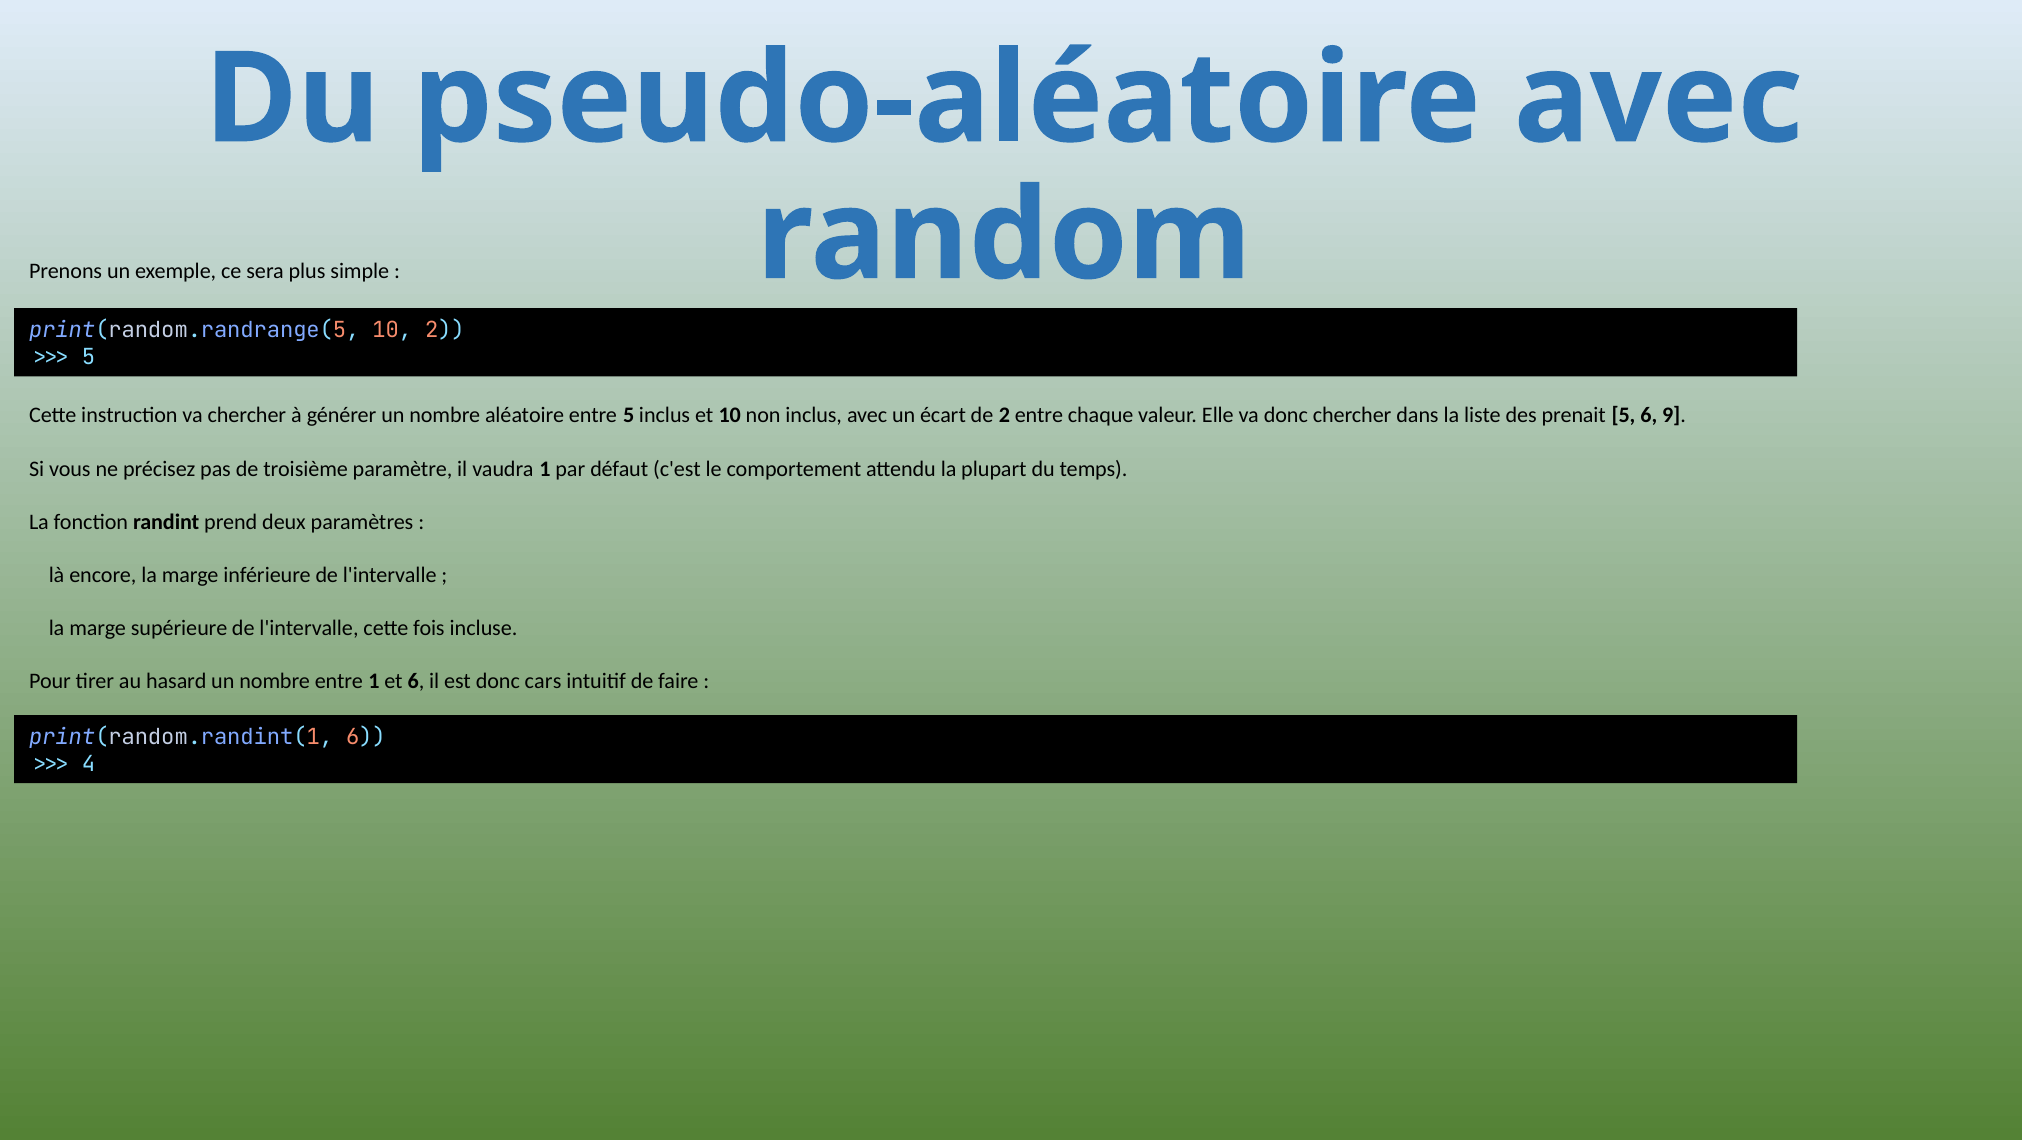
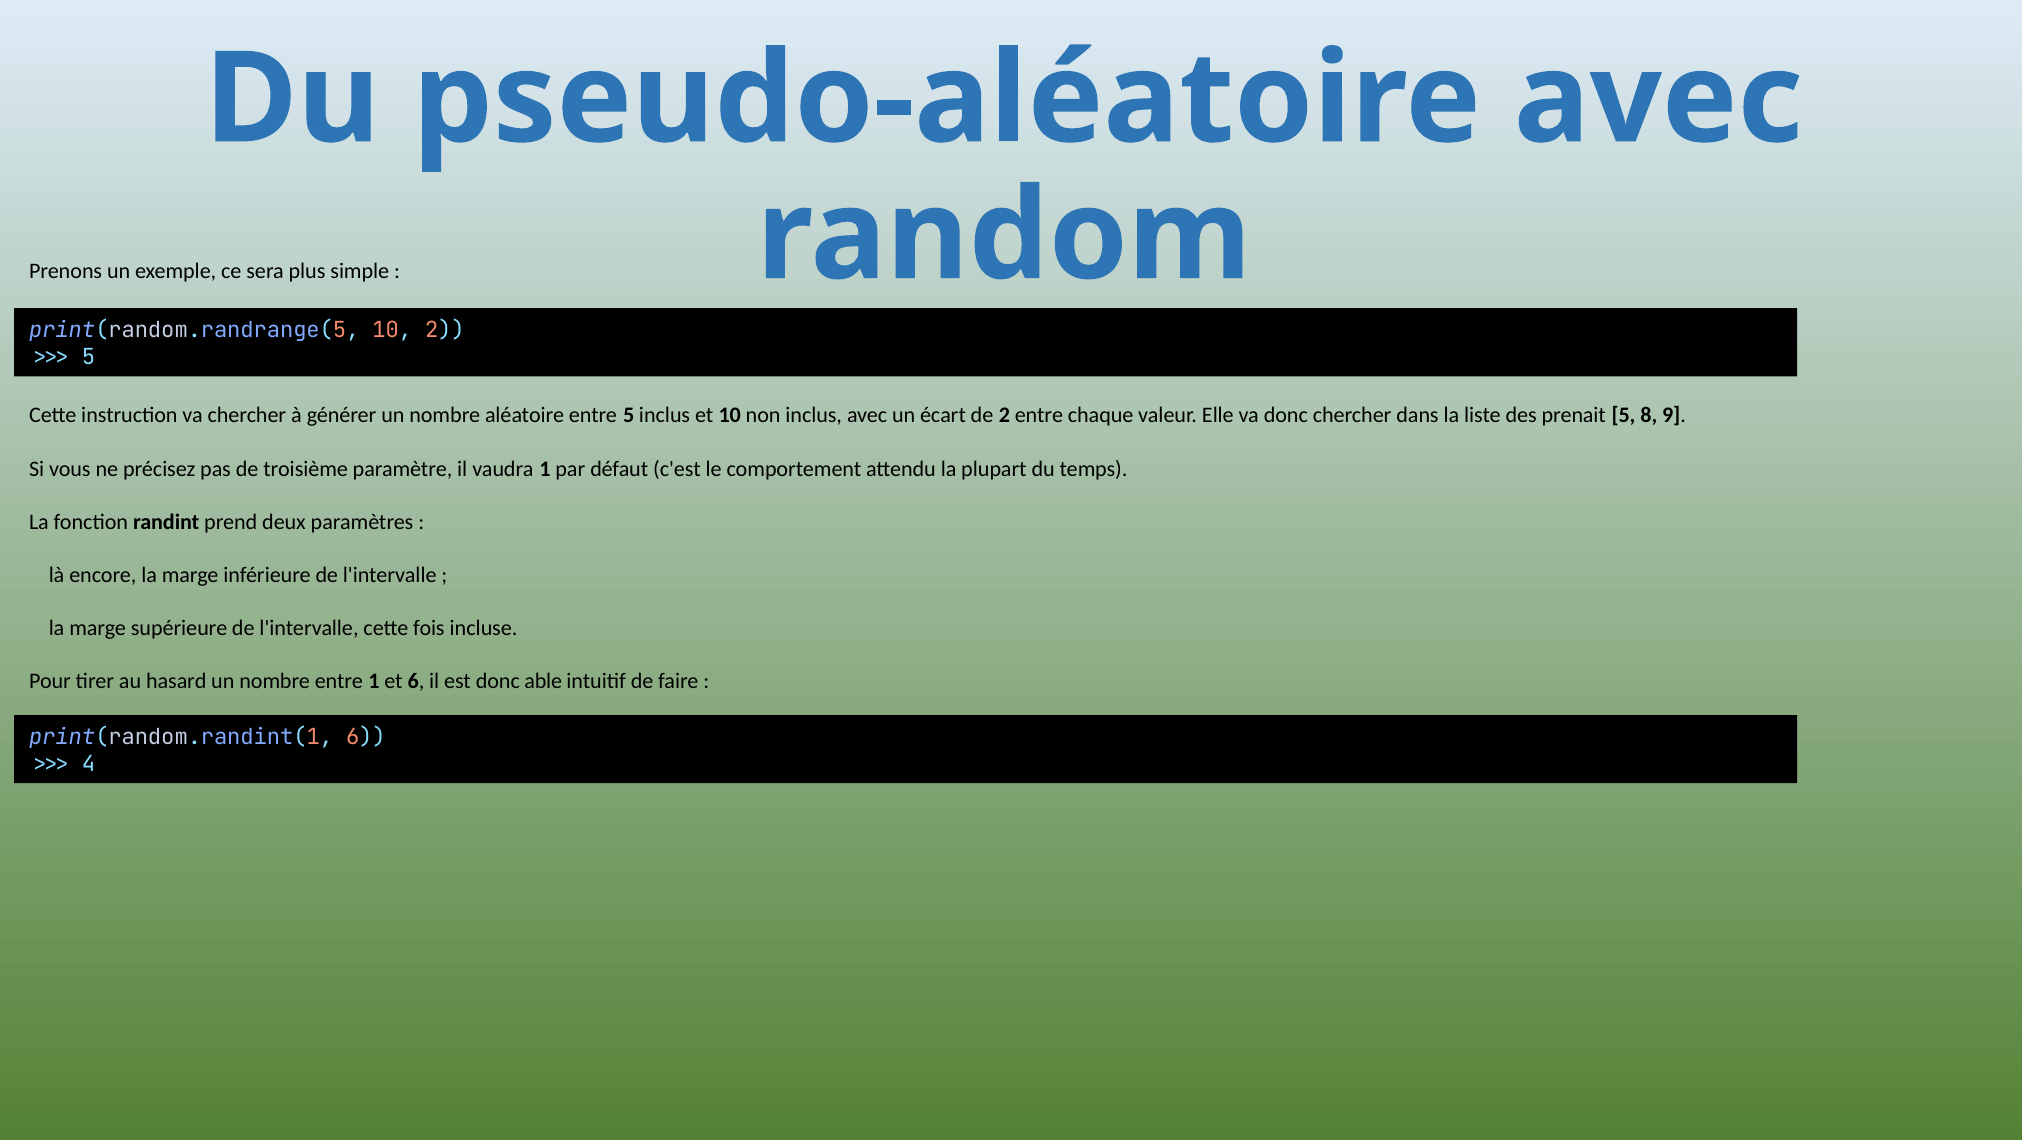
5 6: 6 -> 8
cars: cars -> able
